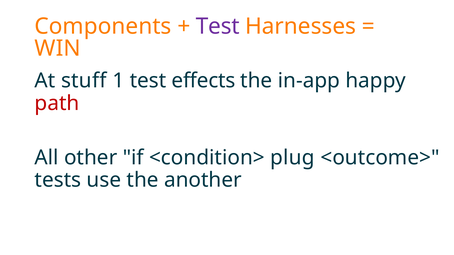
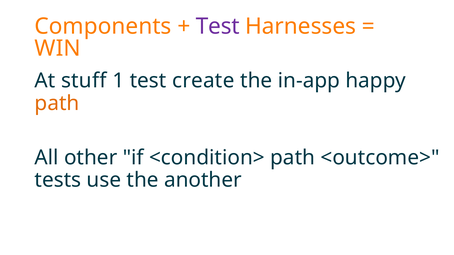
effects: effects -> create
path at (57, 103) colour: red -> orange
<condition> plug: plug -> path
